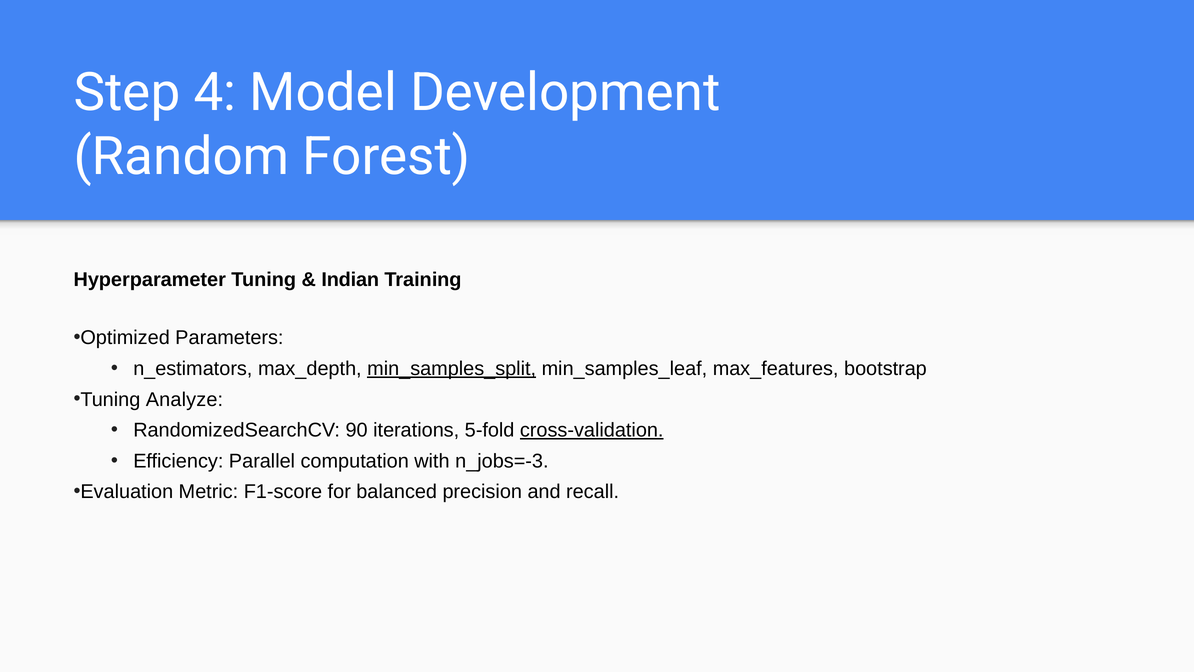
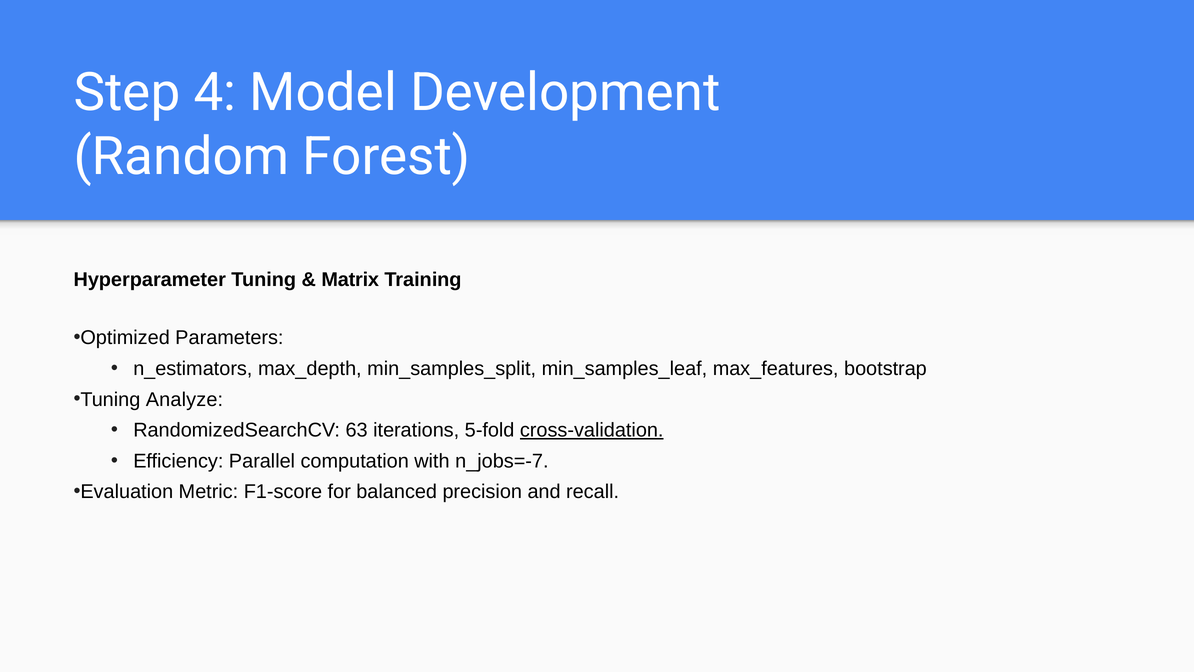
Indian: Indian -> Matrix
min_samples_split underline: present -> none
90: 90 -> 63
n_jobs=-3: n_jobs=-3 -> n_jobs=-7
